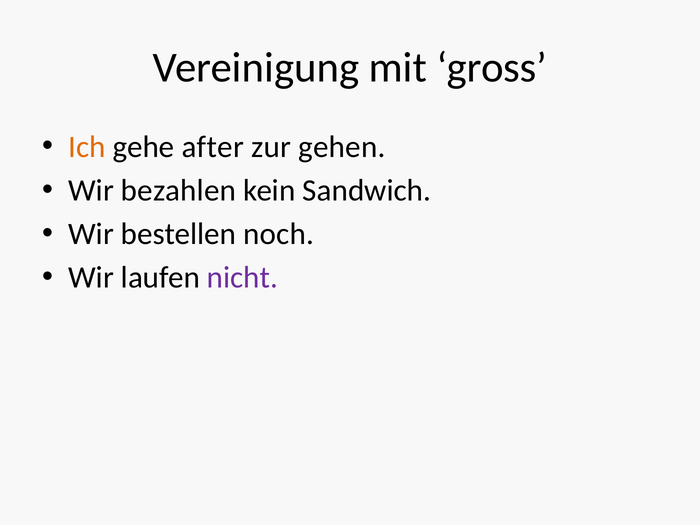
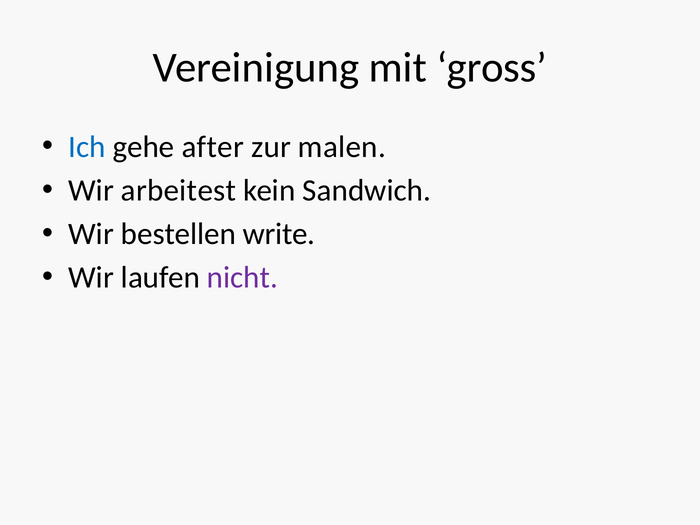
Ich colour: orange -> blue
gehen: gehen -> malen
bezahlen: bezahlen -> arbeitest
noch: noch -> write
